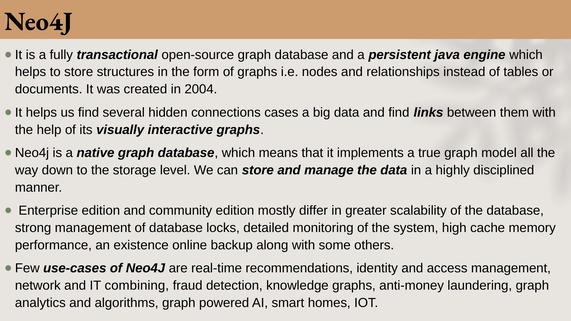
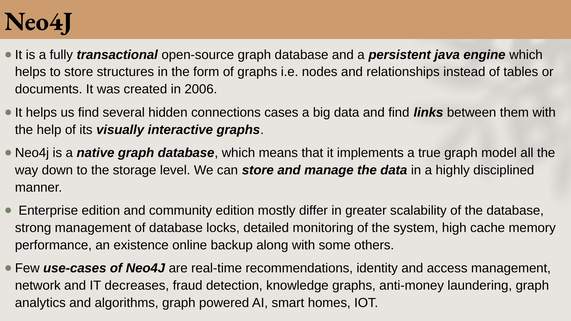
2004: 2004 -> 2006
combining: combining -> decreases
